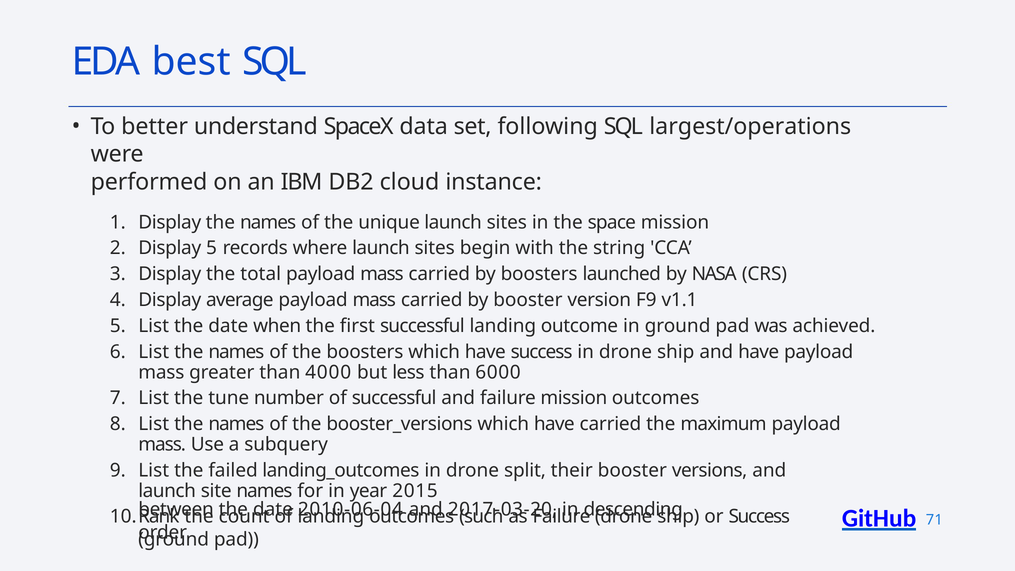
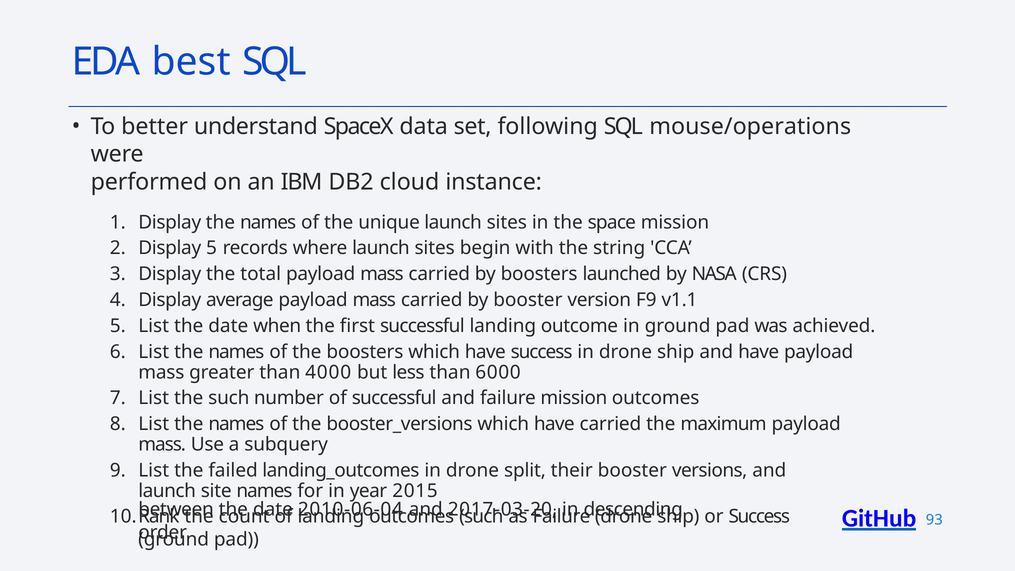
largest/operations: largest/operations -> mouse/operations
the tune: tune -> such
71: 71 -> 93
